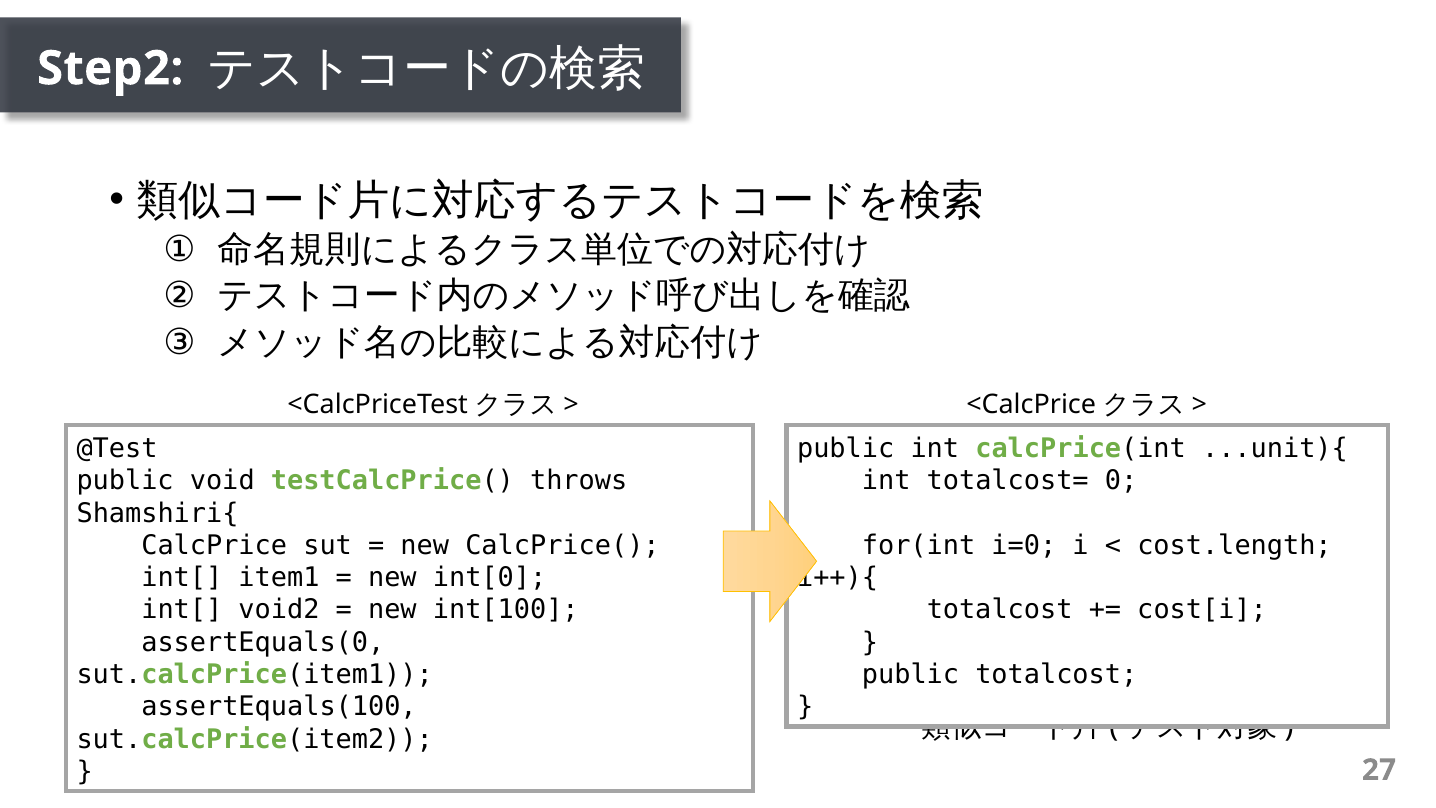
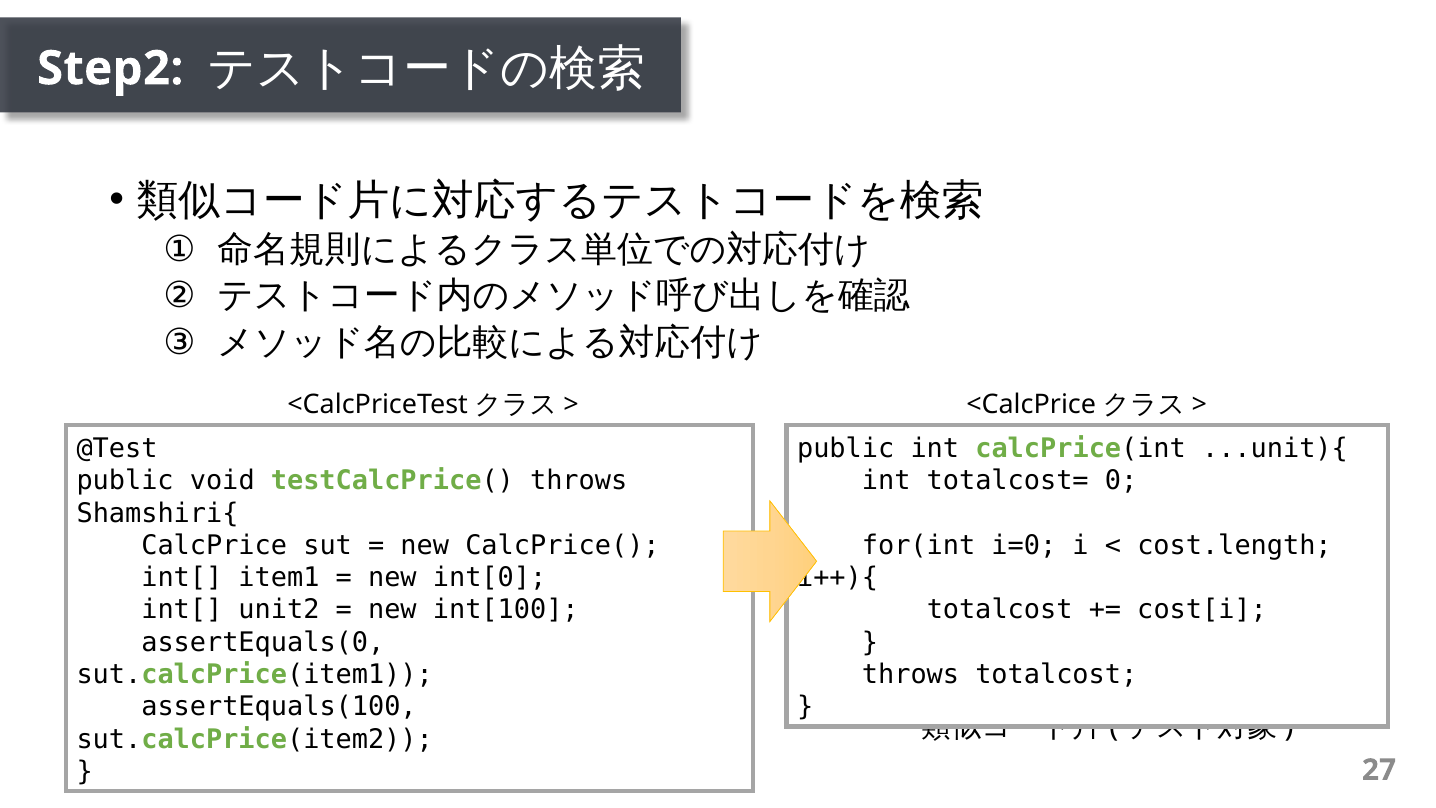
void2: void2 -> unit2
public at (911, 675): public -> throws
